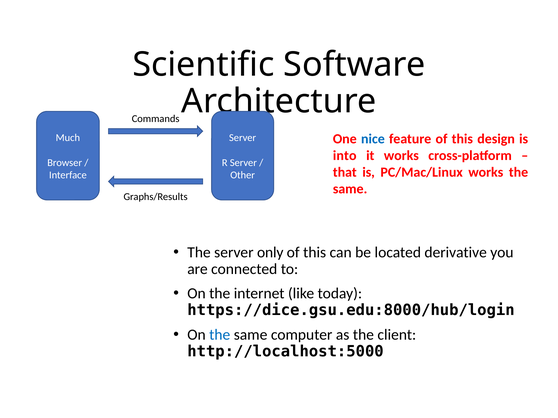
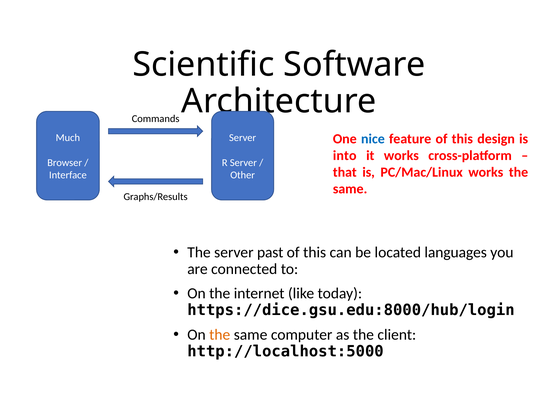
only: only -> past
derivative: derivative -> languages
the at (220, 335) colour: blue -> orange
